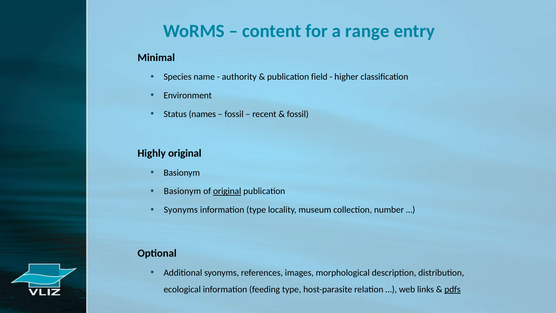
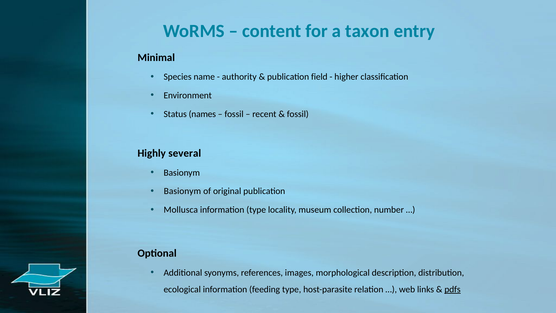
range: range -> taxon
Highly original: original -> several
original at (227, 191) underline: present -> none
Syonyms at (181, 210): Syonyms -> Mollusca
